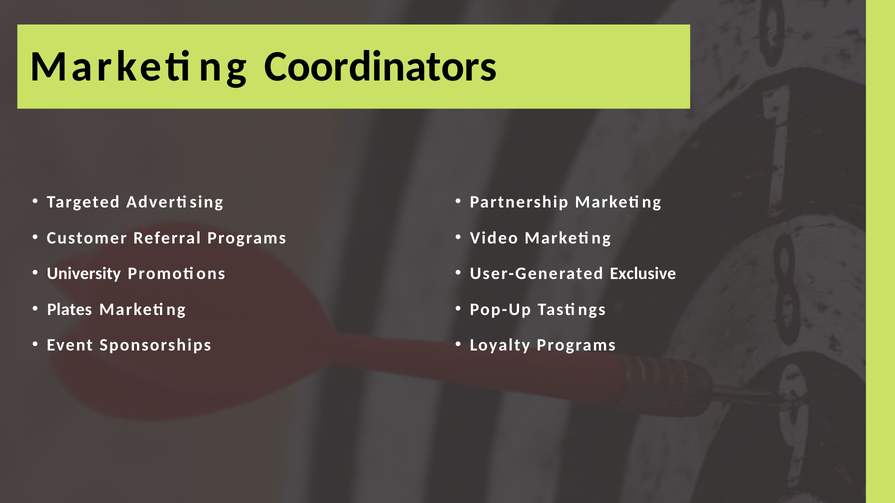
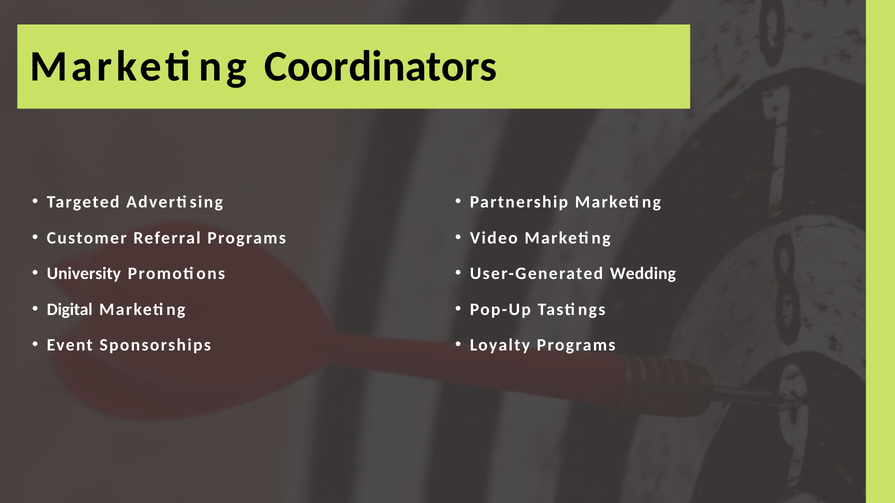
Exclusive: Exclusive -> Wedding
Plates: Plates -> Digital
